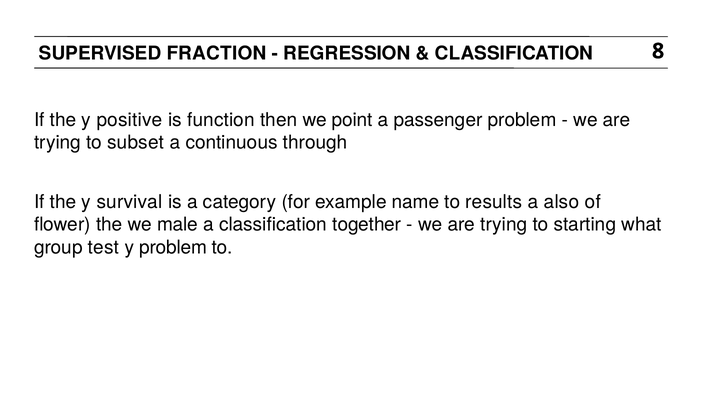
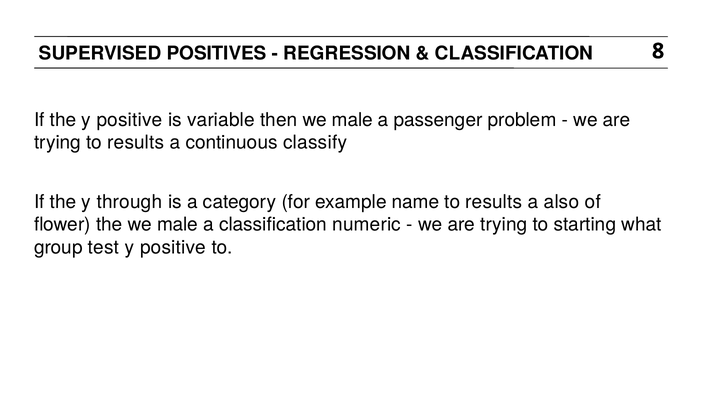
FRACTION: FRACTION -> POSITIVES
function: function -> variable
then we point: point -> male
trying to subset: subset -> results
through: through -> classify
survival: survival -> through
together: together -> numeric
problem at (173, 248): problem -> positive
